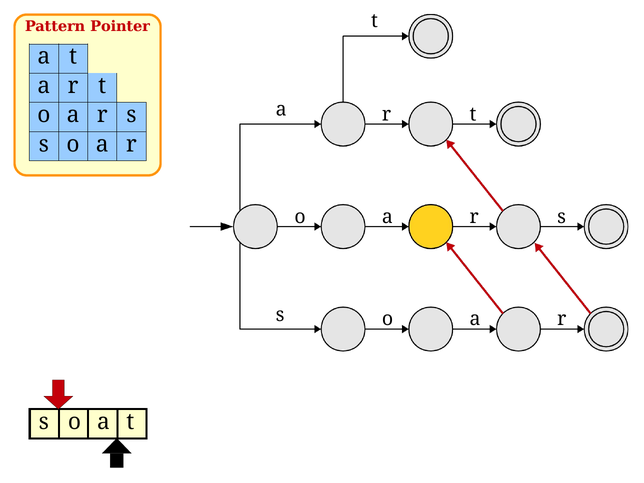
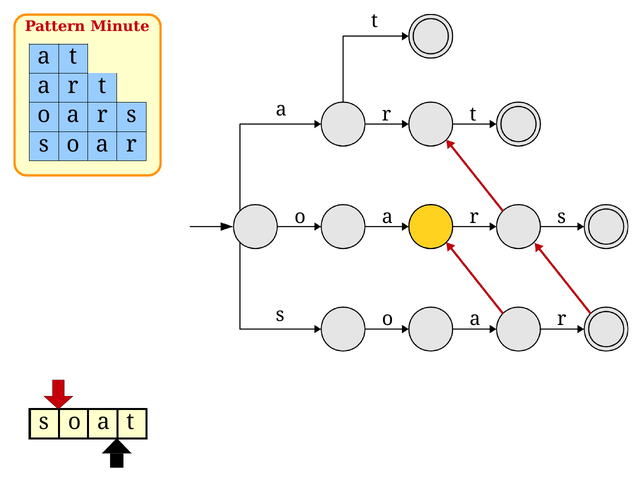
Pointer: Pointer -> Minute
